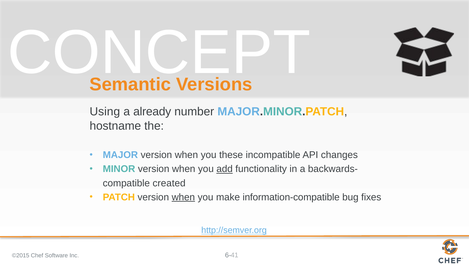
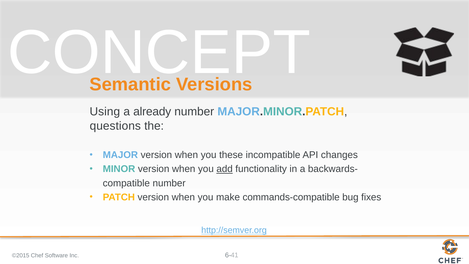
hostname: hostname -> questions
created at (169, 183): created -> number
when at (183, 197) underline: present -> none
information-compatible: information-compatible -> commands-compatible
